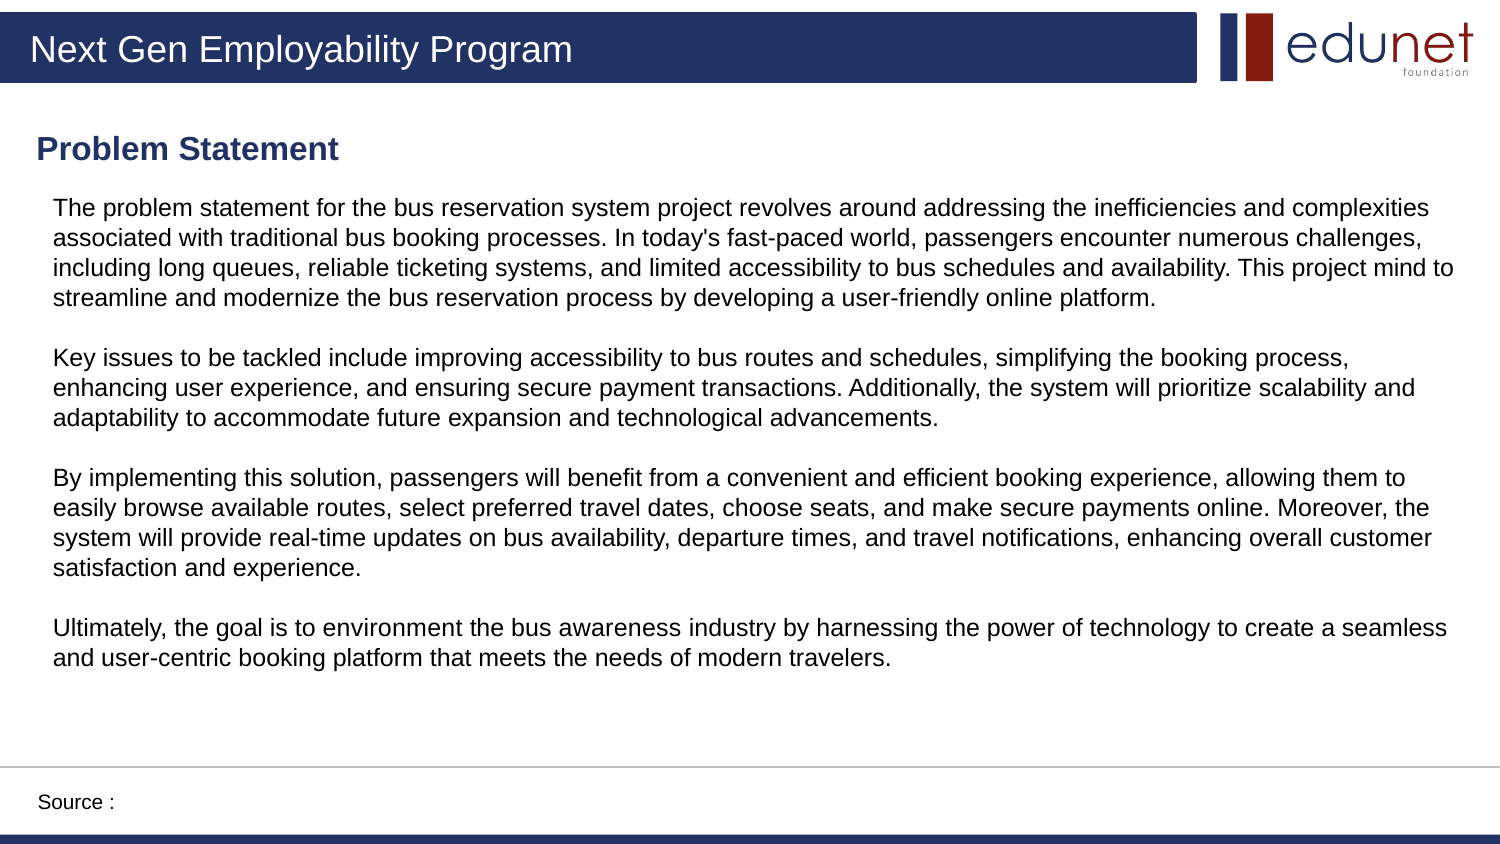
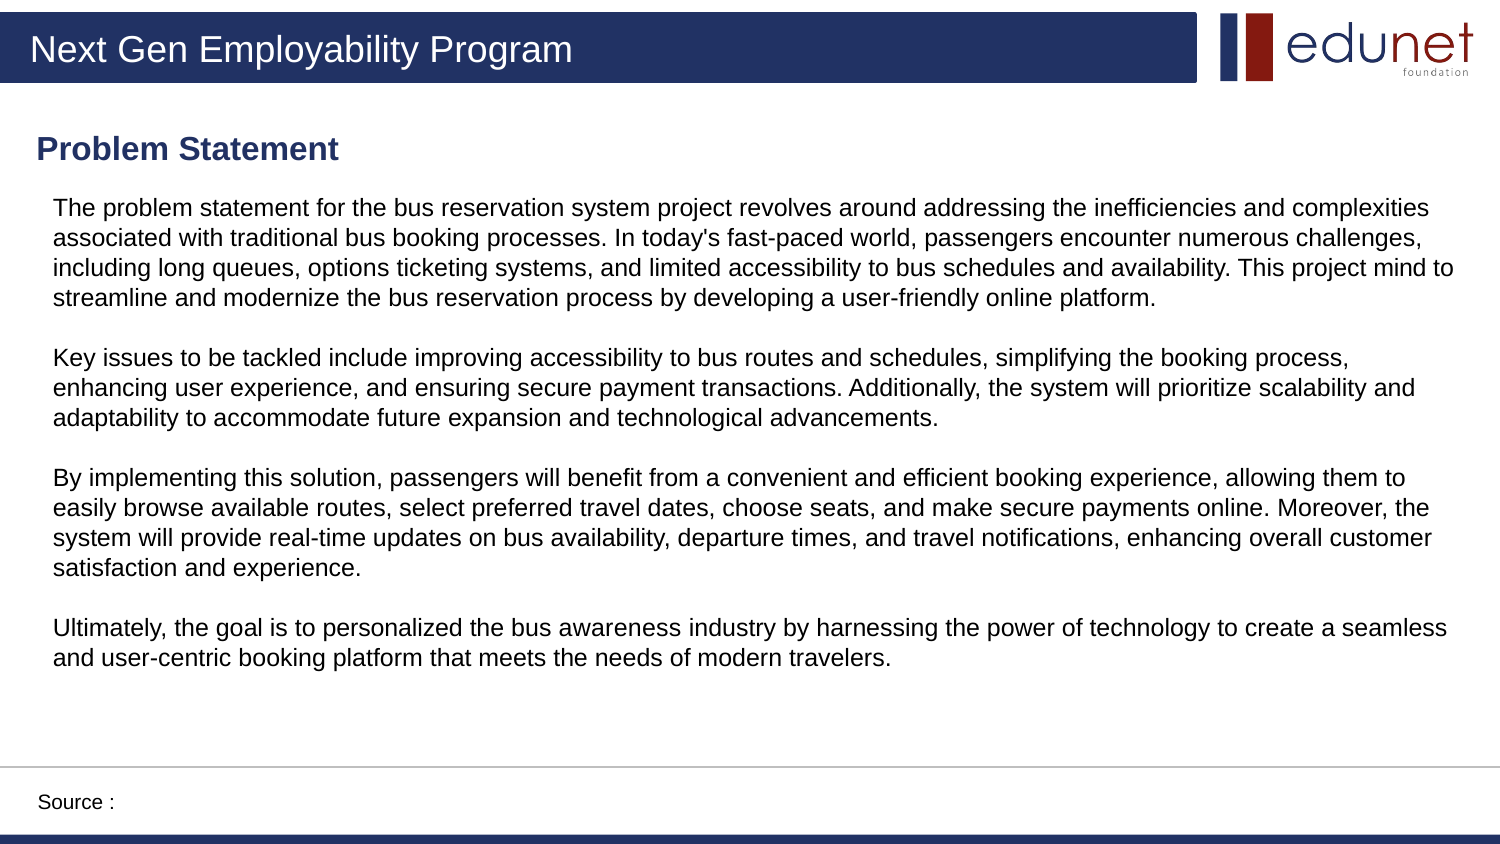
reliable: reliable -> options
environment: environment -> personalized
